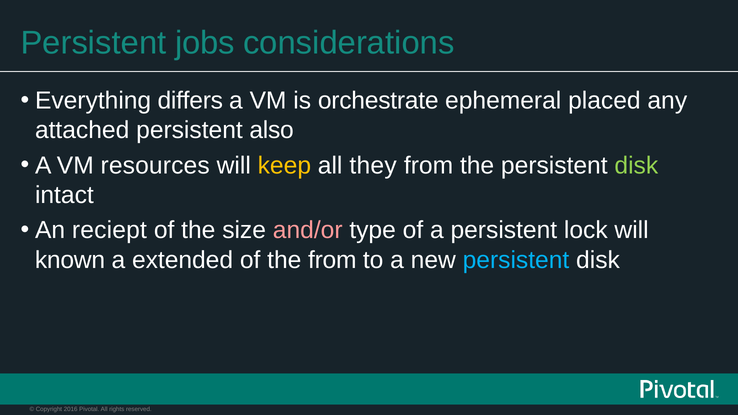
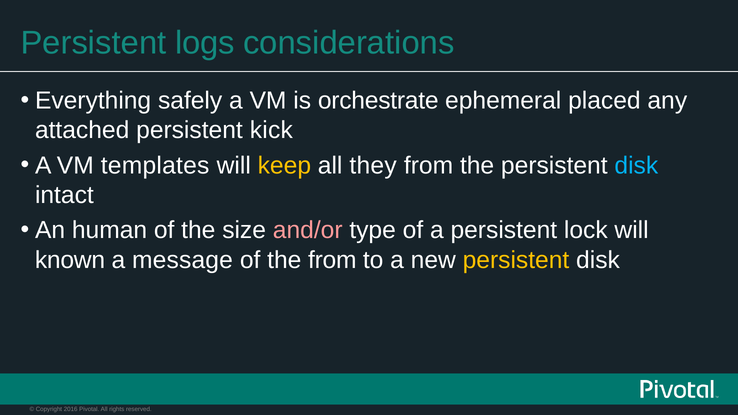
jobs: jobs -> logs
differs: differs -> safely
also: also -> kick
resources: resources -> templates
disk at (636, 166) colour: light green -> light blue
reciept: reciept -> human
extended: extended -> message
persistent at (516, 260) colour: light blue -> yellow
